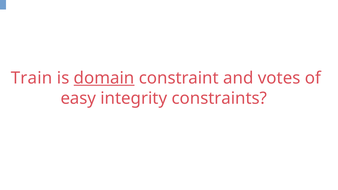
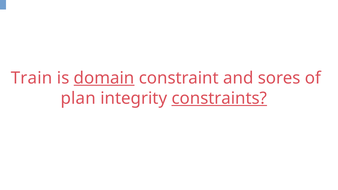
votes: votes -> sores
easy: easy -> plan
constraints underline: none -> present
